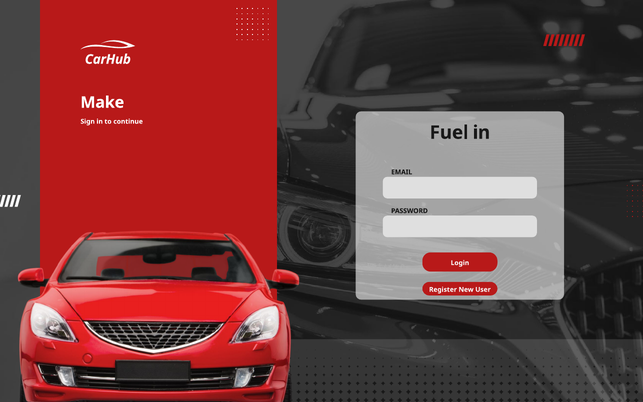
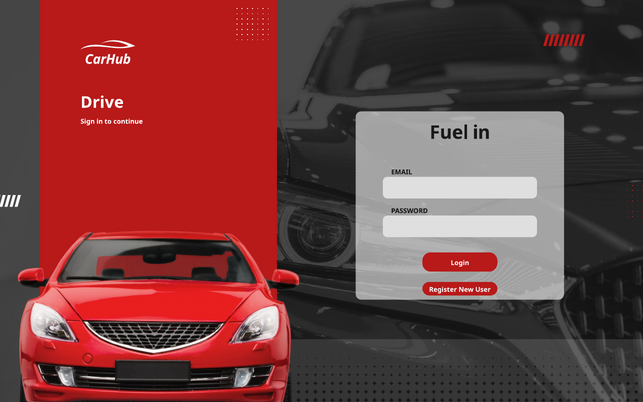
Make: Make -> Drive
